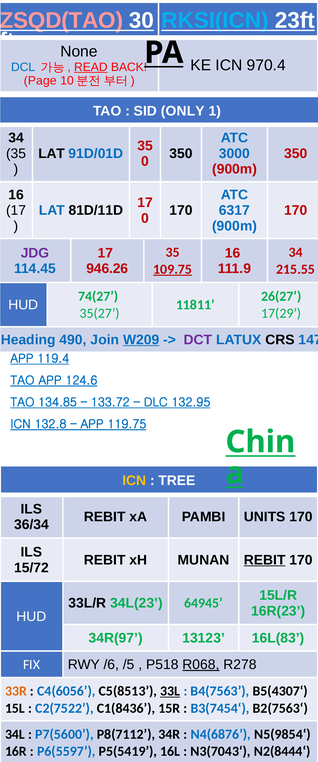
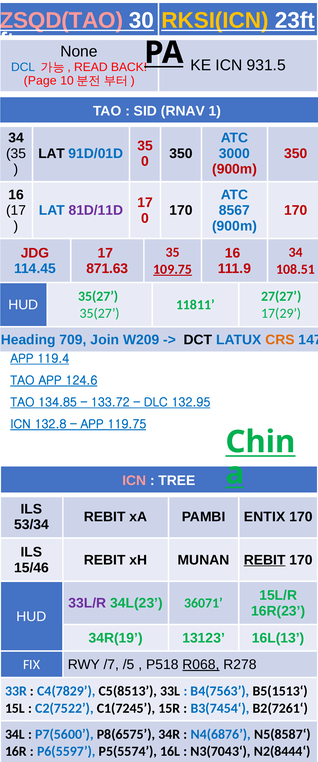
RKSI(ICN colour: light blue -> yellow
970.4: 970.4 -> 931.5
READ underline: present -> none
ONLY: ONLY -> RNAV
81D/11D colour: black -> purple
6317: 6317 -> 8567
JDG colour: purple -> red
946.26: 946.26 -> 871.63
215.55: 215.55 -> 108.51
74(27 at (98, 296): 74(27 -> 35(27
26(27: 26(27 -> 27(27
490: 490 -> 709
W209 underline: present -> none
DCT colour: purple -> black
CRS colour: black -> orange
ICN at (134, 480) colour: yellow -> pink
UNITS: UNITS -> ENTIX
36/34: 36/34 -> 53/34
15/72: 15/72 -> 15/46
33L/R colour: black -> purple
64945: 64945 -> 36071
34R(97: 34R(97 -> 34R(19
16L(83: 16L(83 -> 16L(13
/6: /6 -> /7
33R colour: orange -> blue
C4(6056: C4(6056 -> C4(7829
33L underline: present -> none
B5(4307‘: B5(4307‘ -> B5(1513‘
C1(8436: C1(8436 -> C1(7245
B2(7563‘: B2(7563‘ -> B2(7261‘
P8(7112: P8(7112 -> P8(6575
N5(9854‘: N5(9854‘ -> N5(8587‘
P5(5419: P5(5419 -> P5(5574
